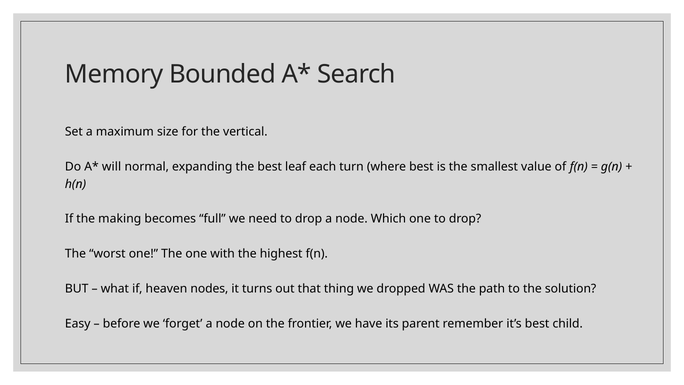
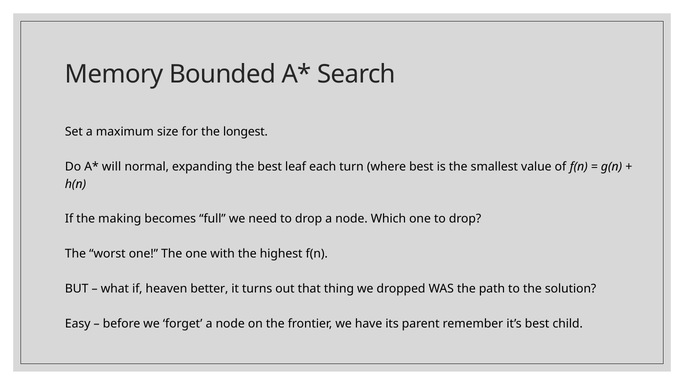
vertical: vertical -> longest
nodes: nodes -> better
